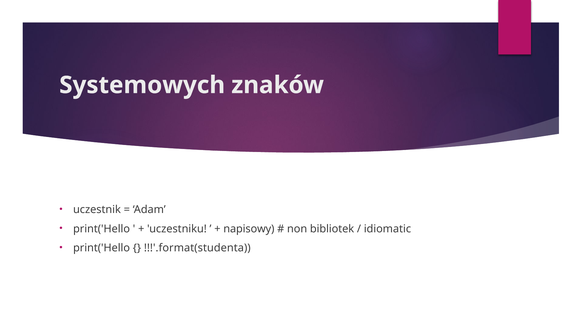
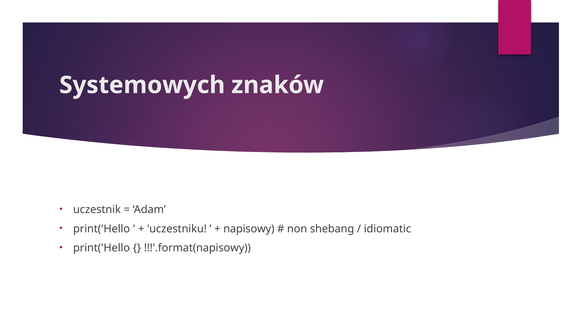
bibliotek: bibliotek -> shebang
!!!'.format(studenta: !!!'.format(studenta -> !!!'.format(napisowy
